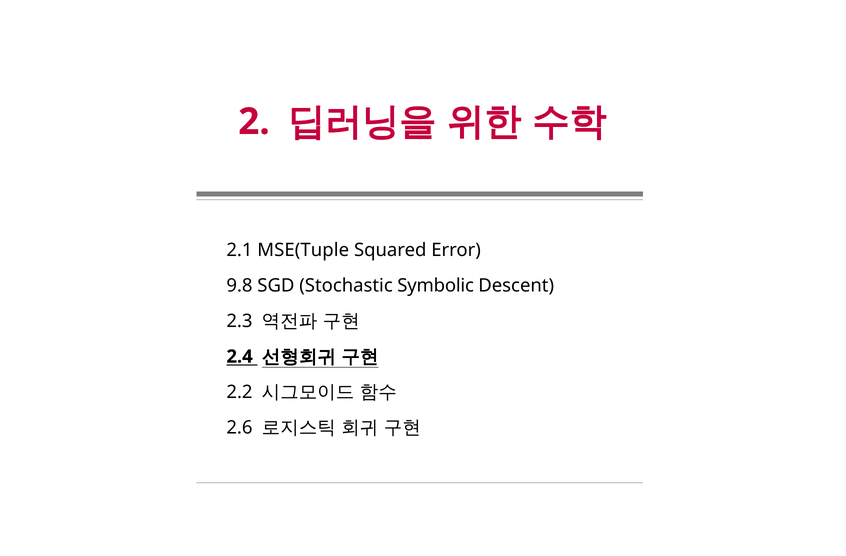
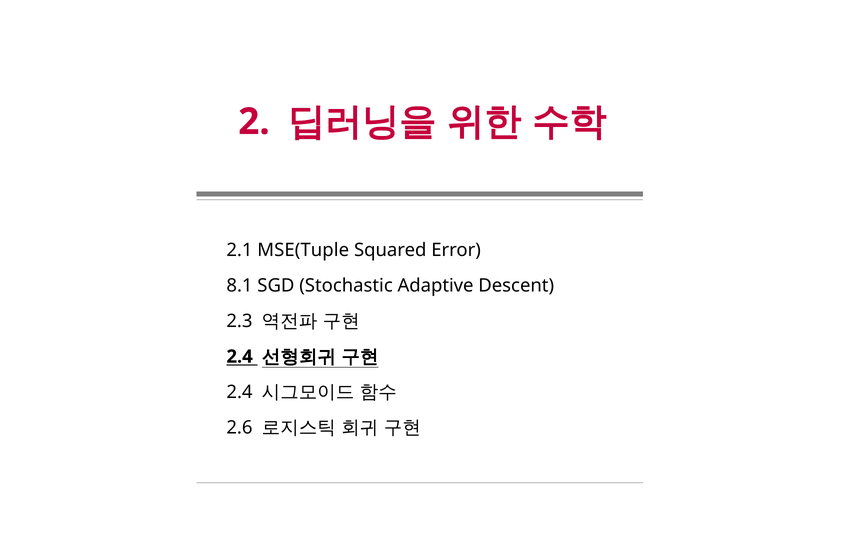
9.8: 9.8 -> 8.1
Symbolic: Symbolic -> Adaptive
2.2 at (240, 392): 2.2 -> 2.4
